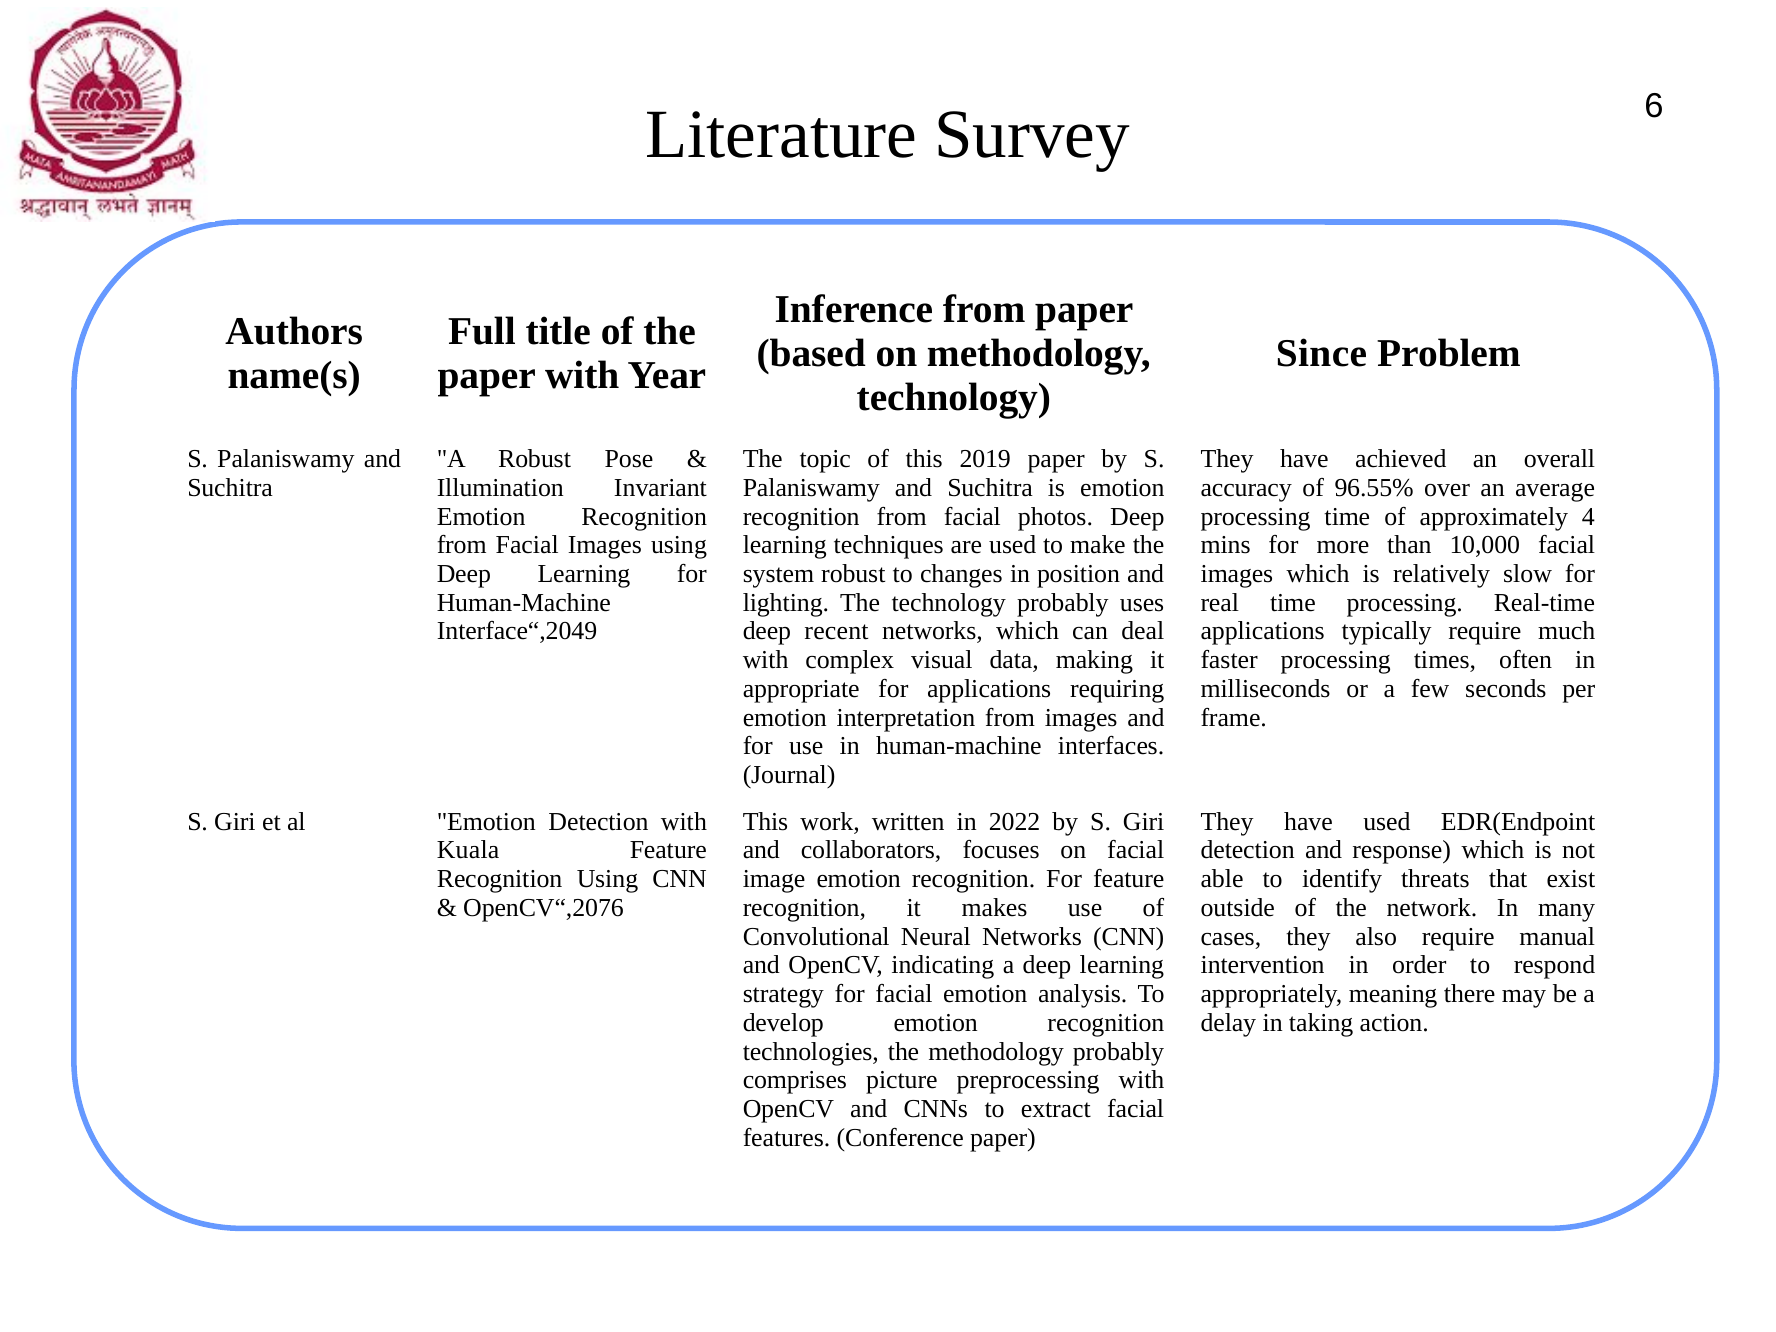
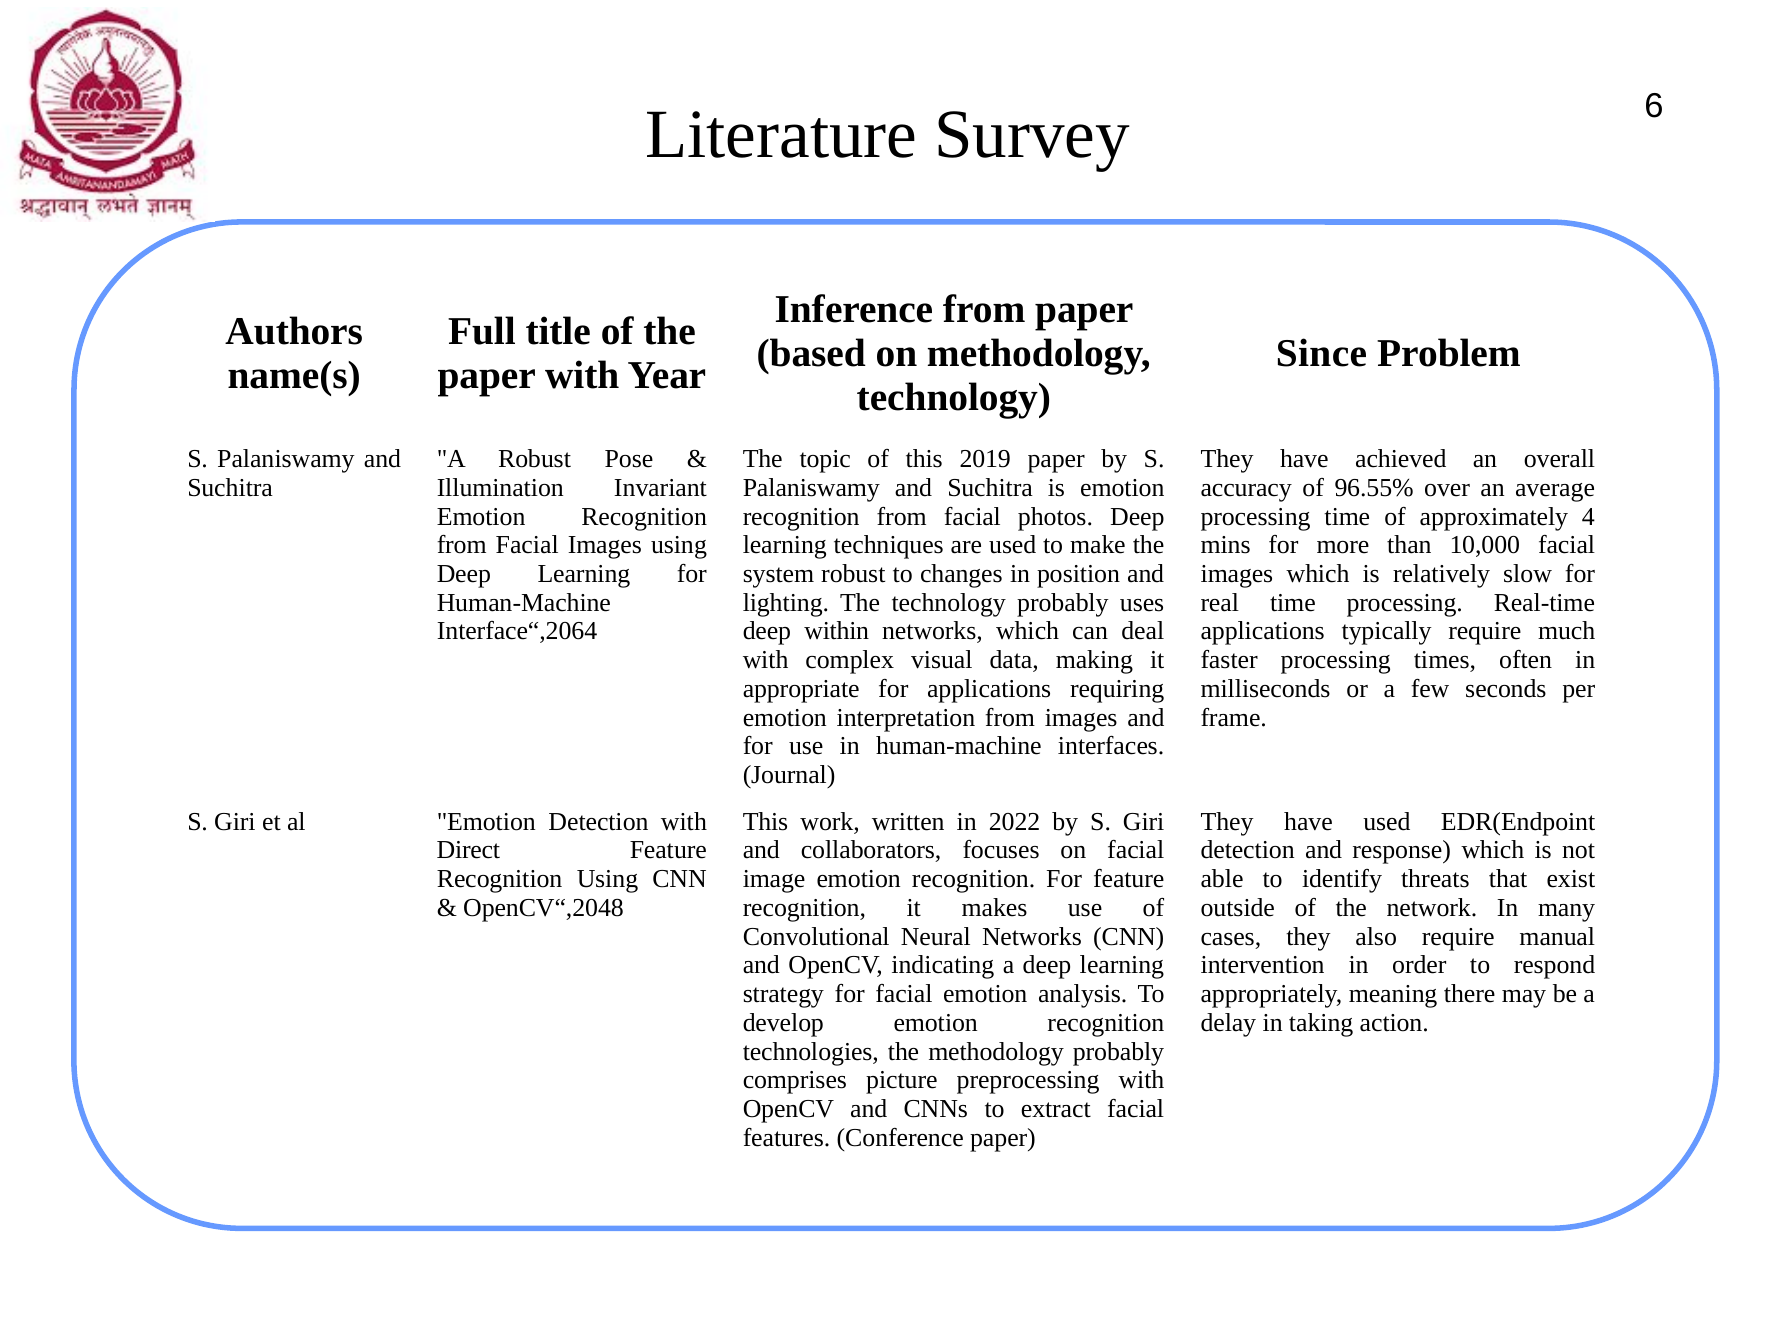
Interface“,2049: Interface“,2049 -> Interface“,2064
recent: recent -> within
Kuala: Kuala -> Direct
OpenCV“,2076: OpenCV“,2076 -> OpenCV“,2048
